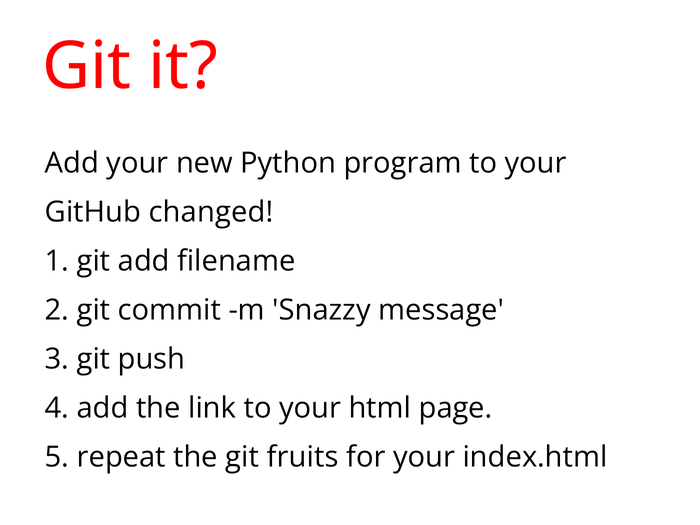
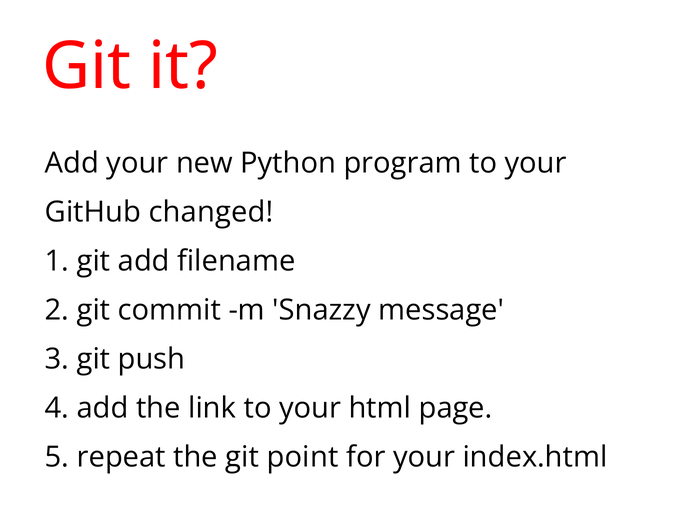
fruits: fruits -> point
